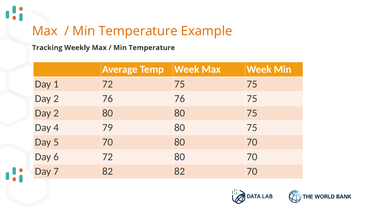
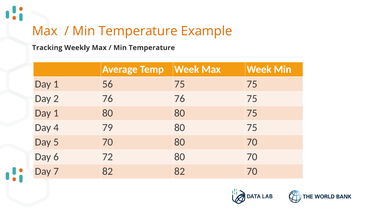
1 72: 72 -> 56
2 at (56, 113): 2 -> 1
